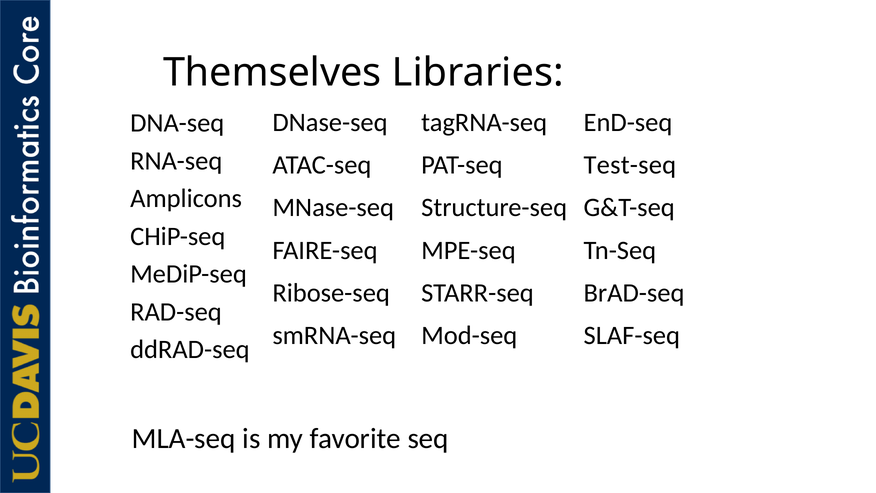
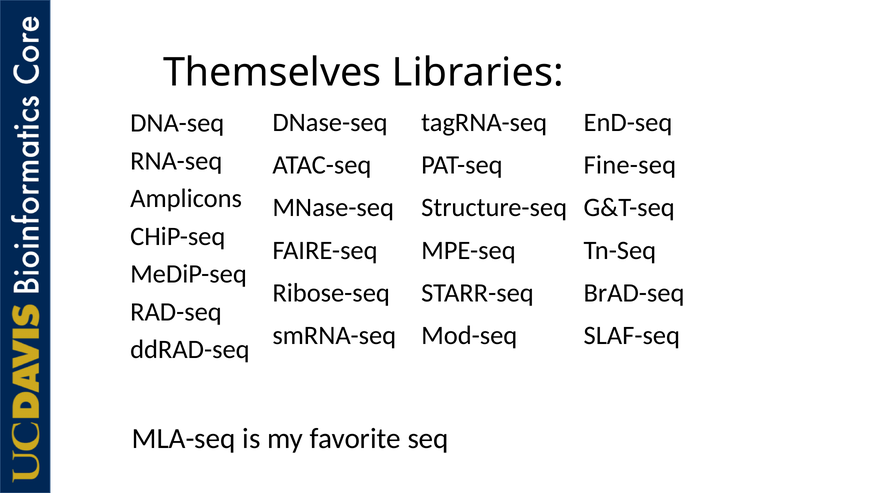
Test-seq: Test-seq -> Fine-seq
